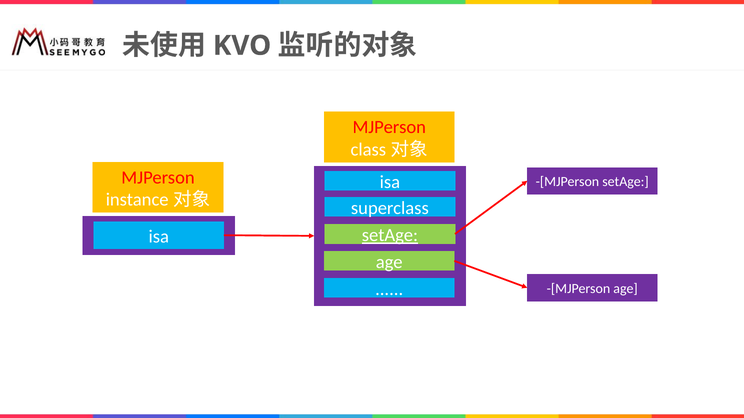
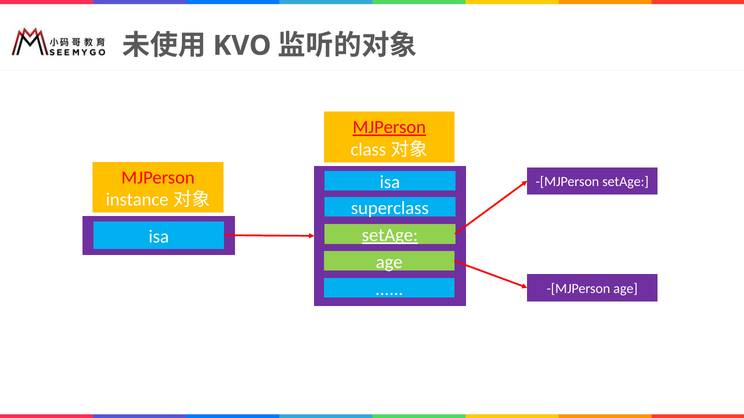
MJPerson at (389, 127) underline: none -> present
